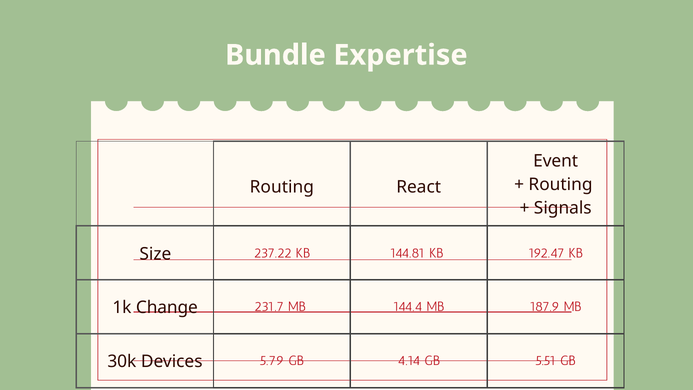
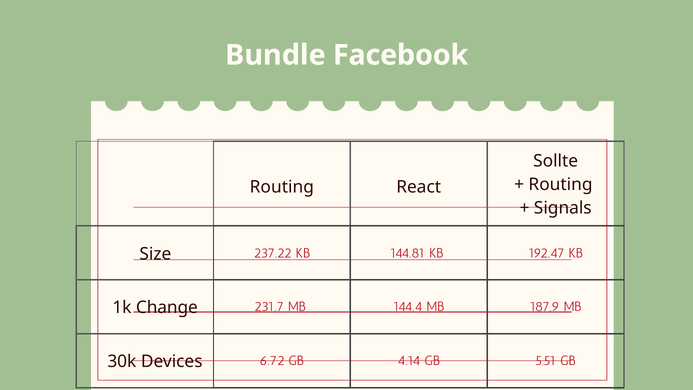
Expertise: Expertise -> Facebook
Event: Event -> Sollte
5.79: 5.79 -> 6.72
